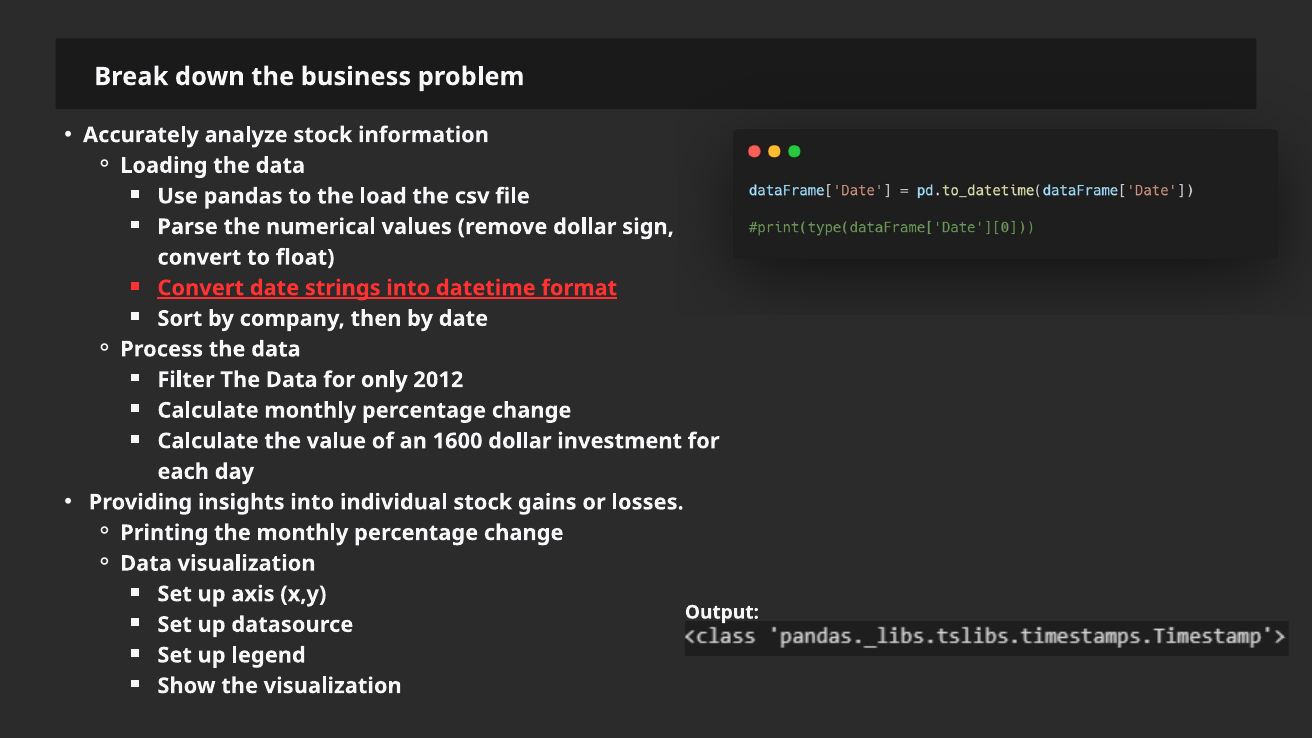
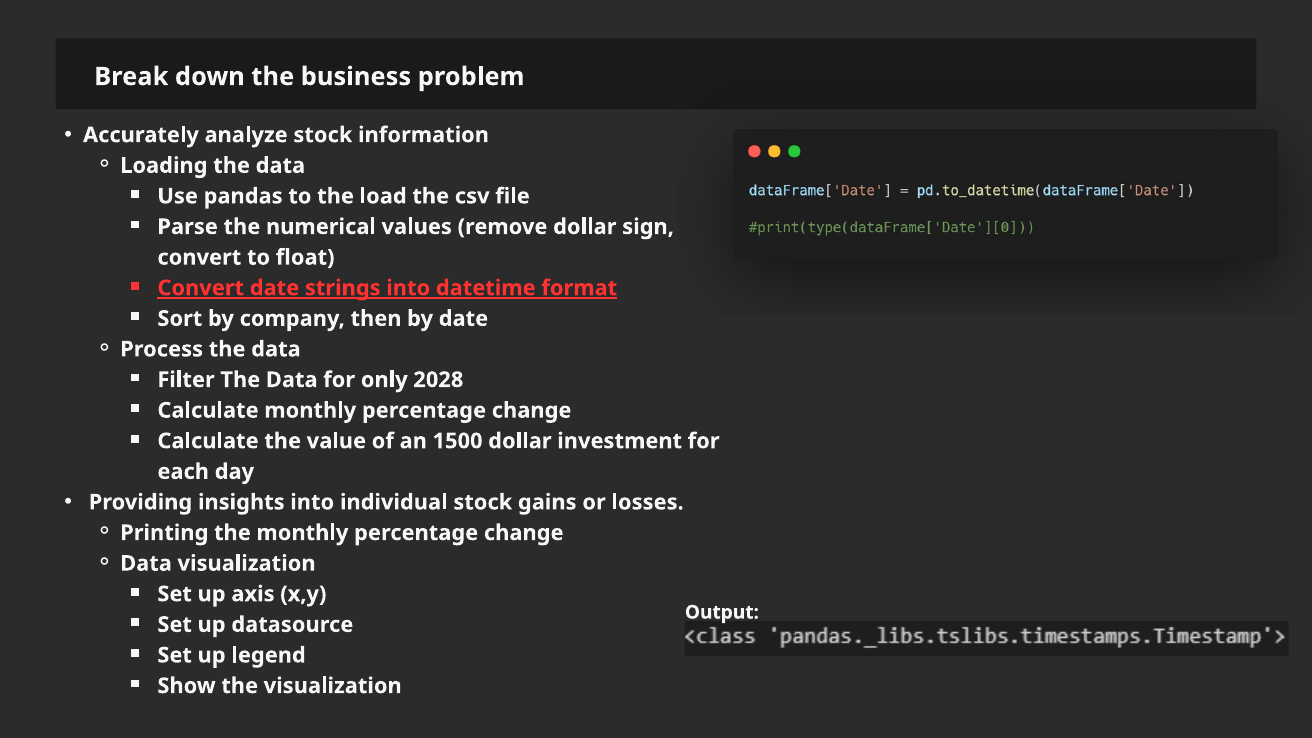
2012: 2012 -> 2028
1600: 1600 -> 1500
